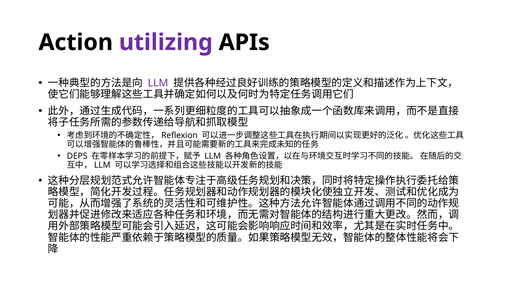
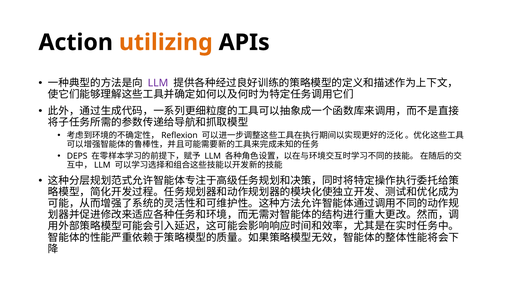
utilizing colour: purple -> orange
